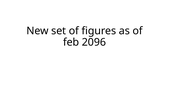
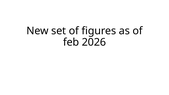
2096: 2096 -> 2026
